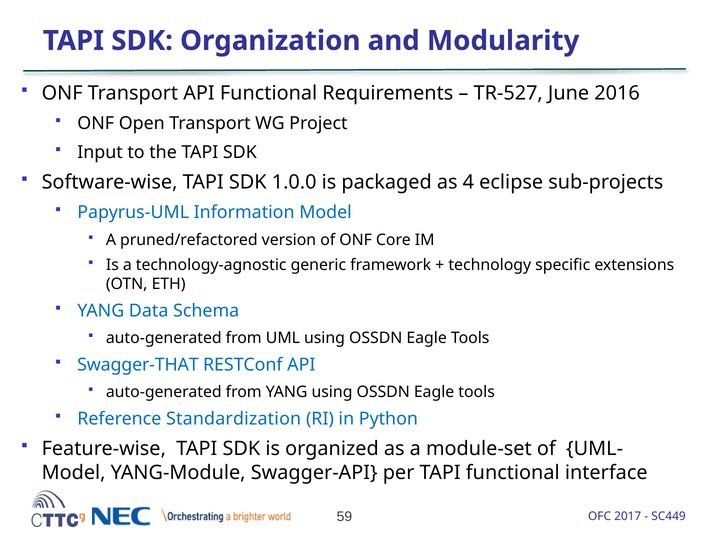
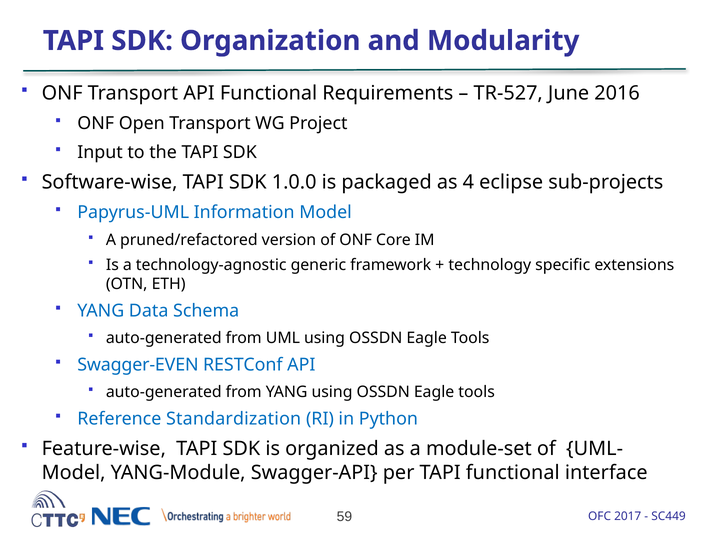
Swagger-THAT: Swagger-THAT -> Swagger-EVEN
